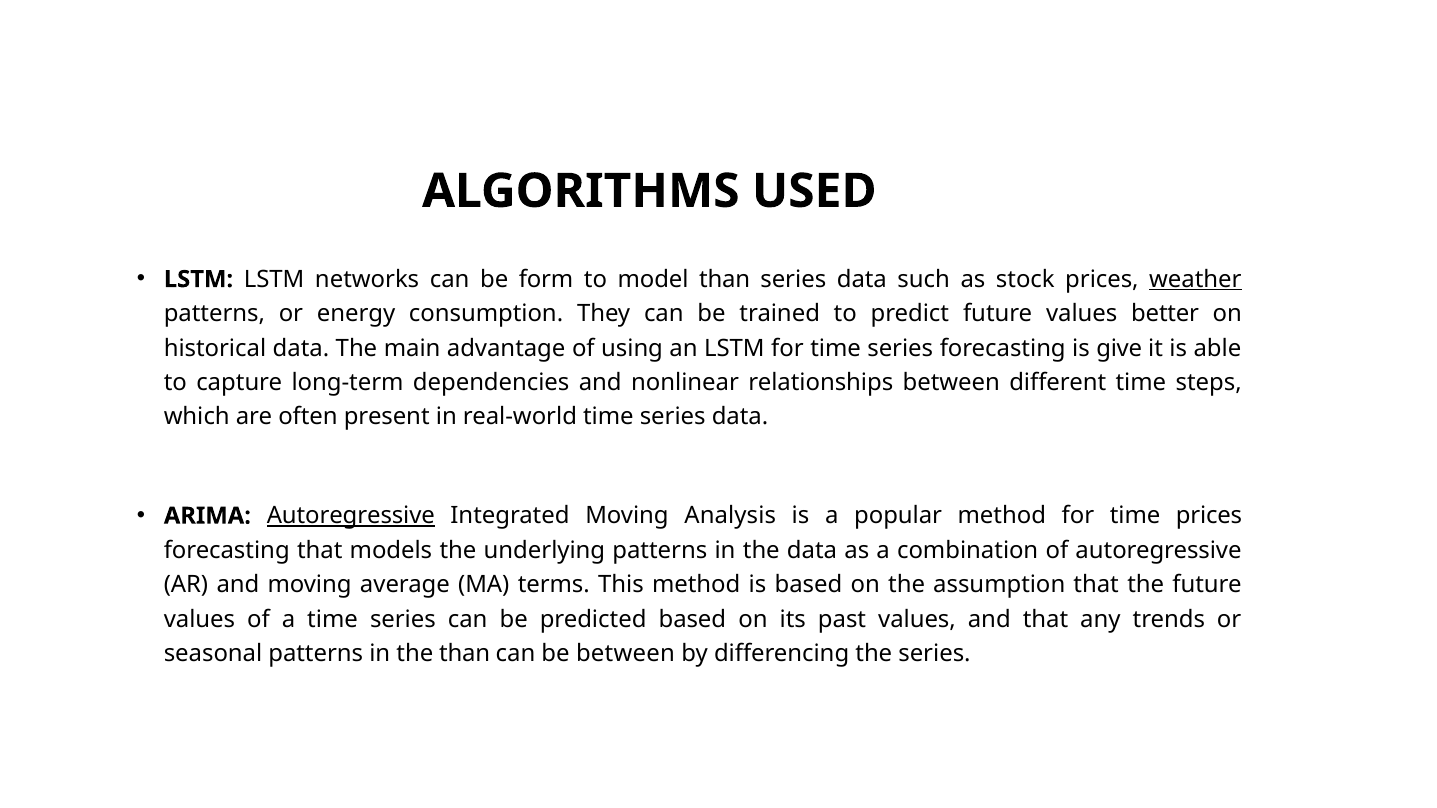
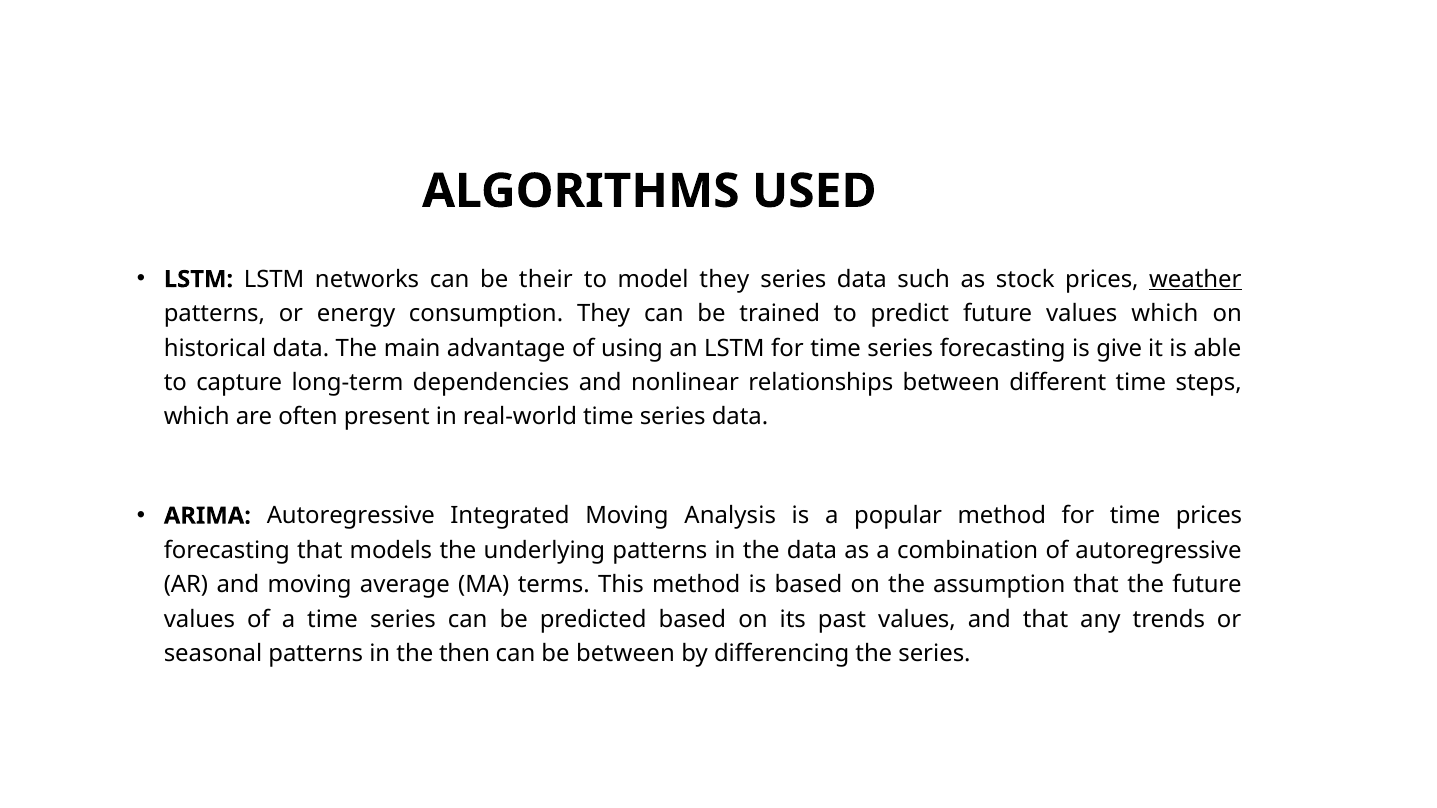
form: form -> their
model than: than -> they
values better: better -> which
Autoregressive at (351, 516) underline: present -> none
the than: than -> then
